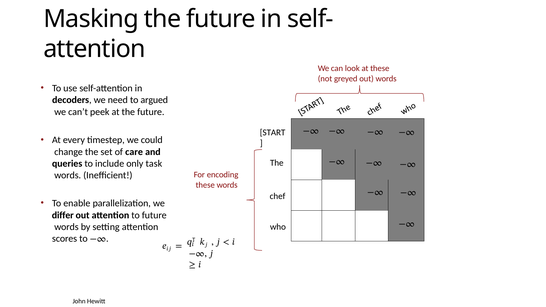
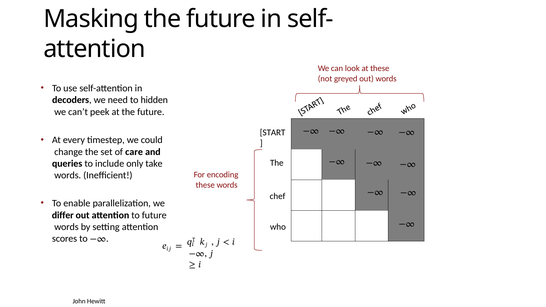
argued: argued -> hidden
task: task -> take
